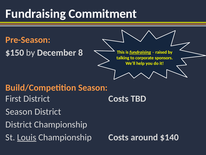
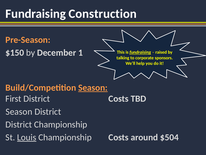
Commitment: Commitment -> Construction
8: 8 -> 1
Season at (93, 87) underline: none -> present
$140: $140 -> $504
